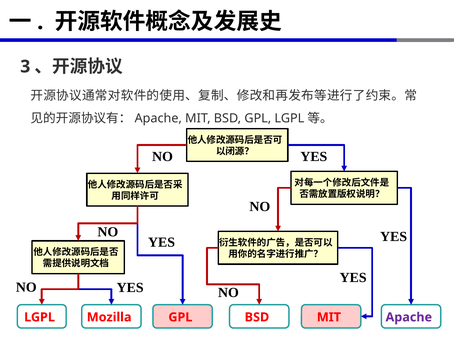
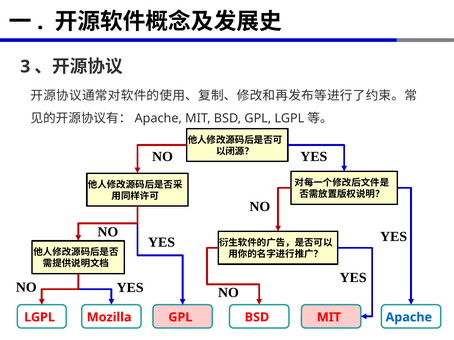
Apache at (409, 318) colour: purple -> blue
